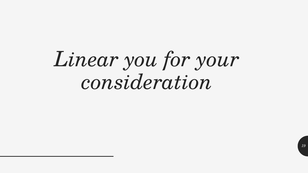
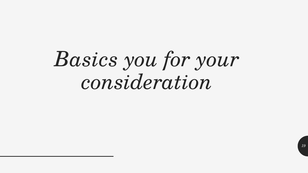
Linear: Linear -> Basics
